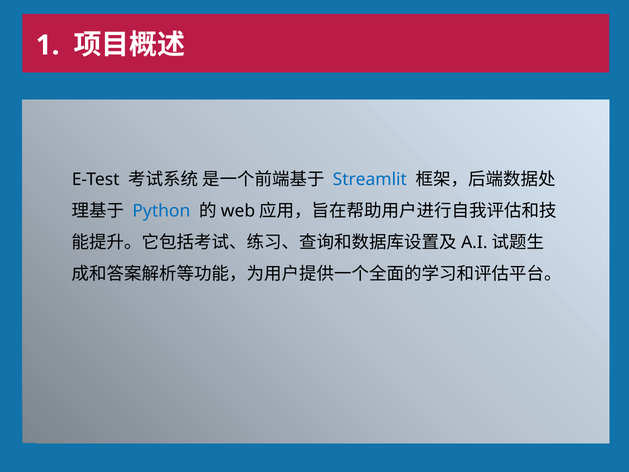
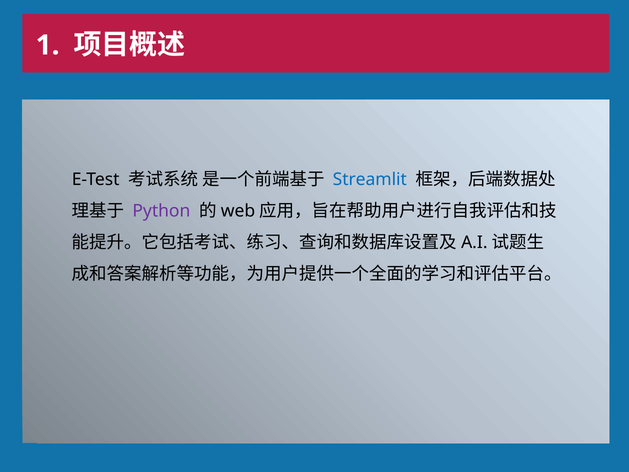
Python colour: blue -> purple
